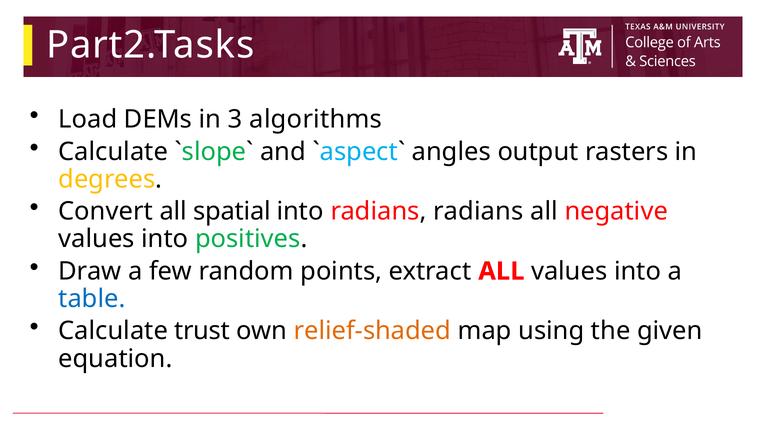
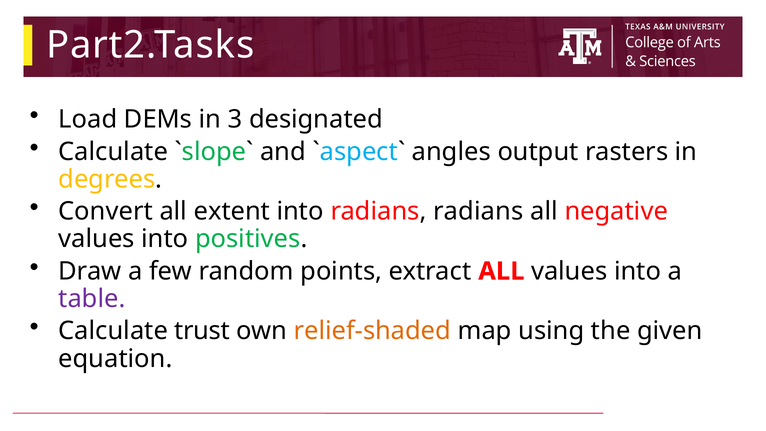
algorithms: algorithms -> designated
spatial: spatial -> extent
table colour: blue -> purple
